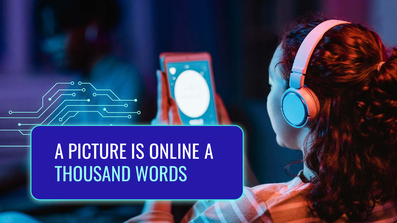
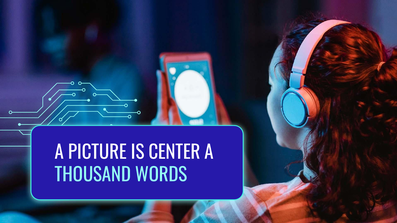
ONLINE: ONLINE -> CENTER
